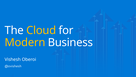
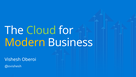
Cloud colour: yellow -> light green
